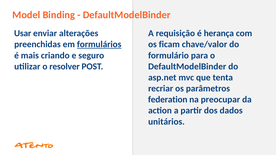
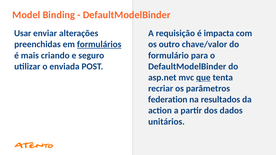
herança: herança -> impacta
ficam: ficam -> outro
resolver: resolver -> enviada
que underline: none -> present
preocupar: preocupar -> resultados
